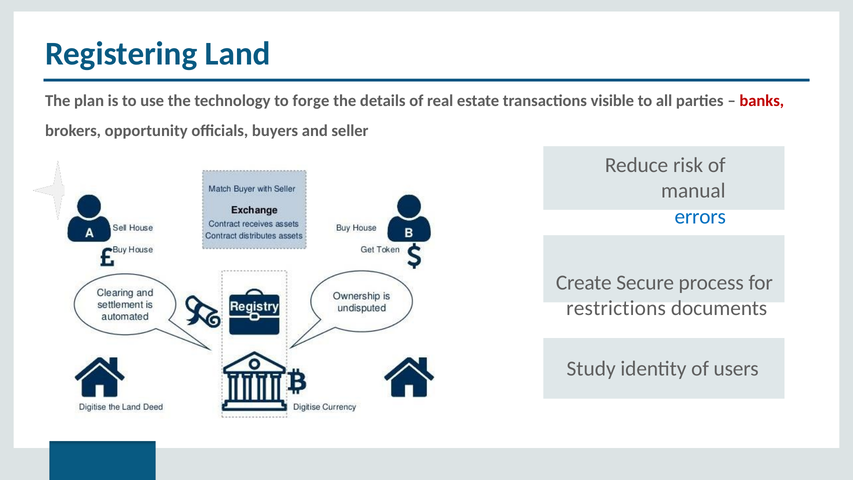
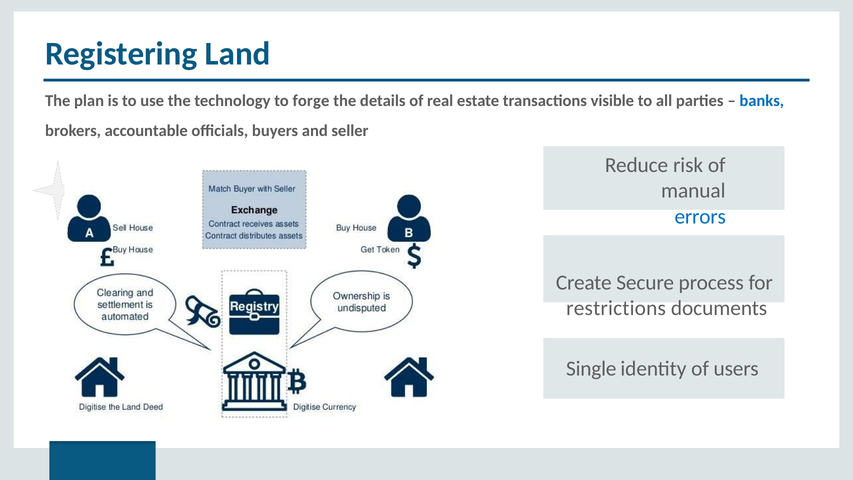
banks colour: red -> blue
opportunity: opportunity -> accountable
Study: Study -> Single
